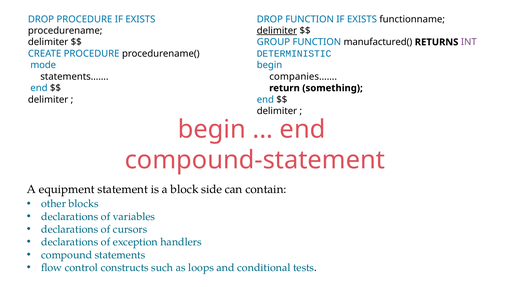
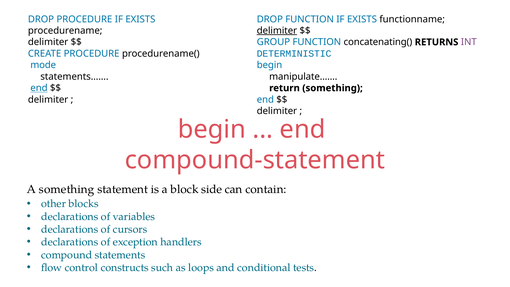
manufactured(: manufactured( -> concatenating(
companies……: companies…… -> manipulate……
end at (39, 88) underline: none -> present
A equipment: equipment -> something
